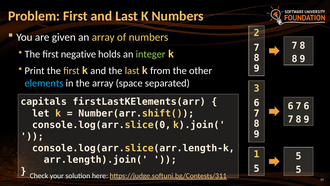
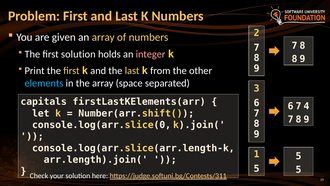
first negative: negative -> solution
integer colour: light green -> pink
7 6: 6 -> 4
